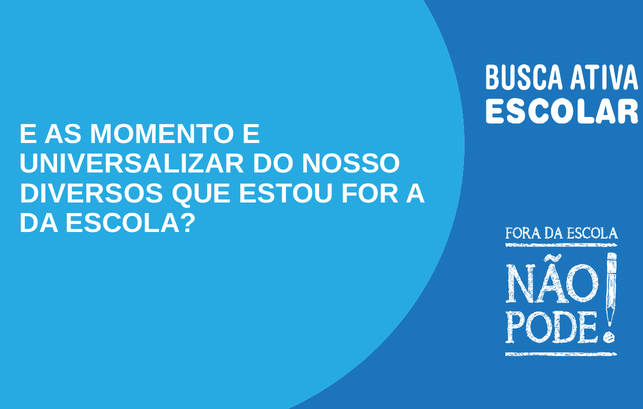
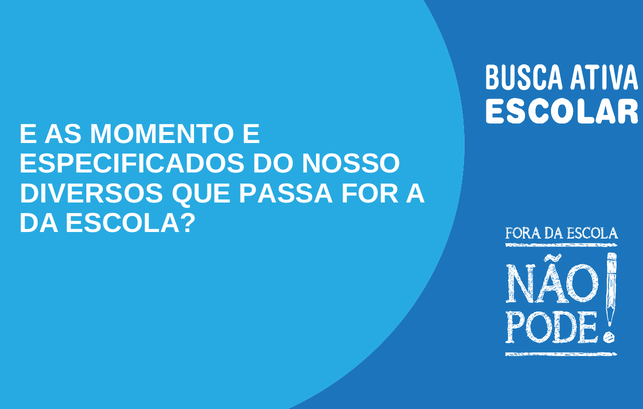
UNIVERSALIZAR: UNIVERSALIZAR -> ESPECIFICADOS
ESTOU: ESTOU -> PASSA
